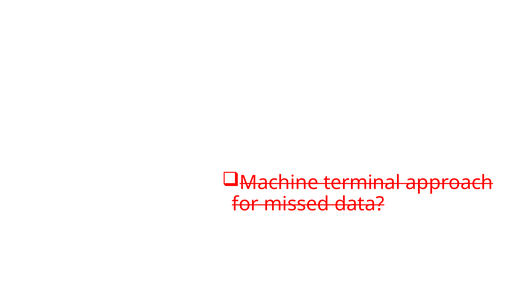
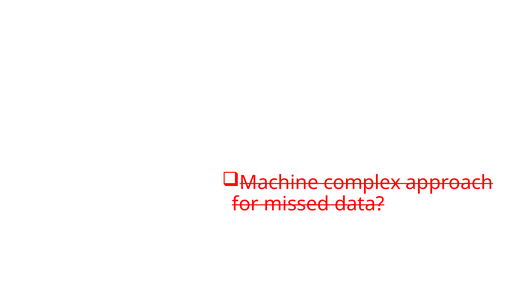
terminal: terminal -> complex
